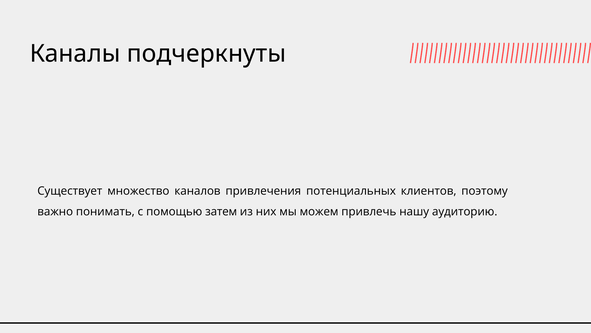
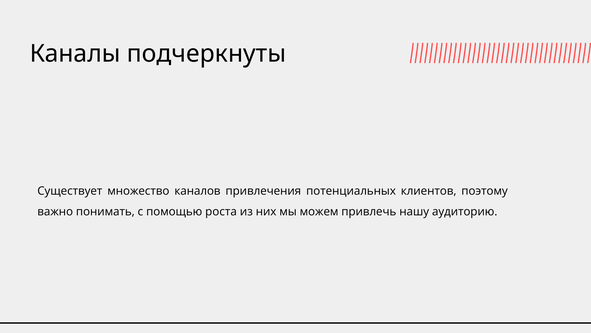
затем: затем -> роста
